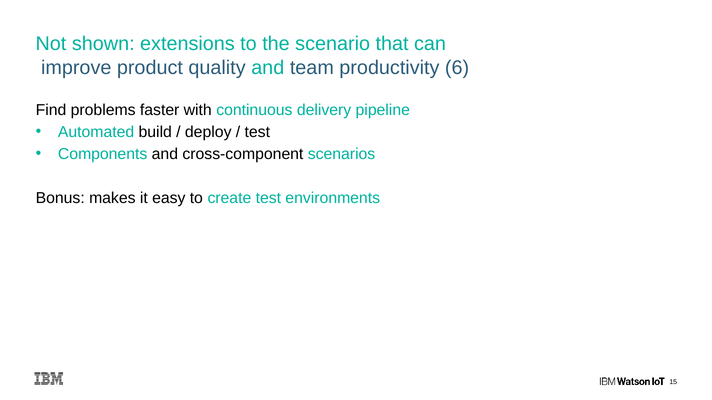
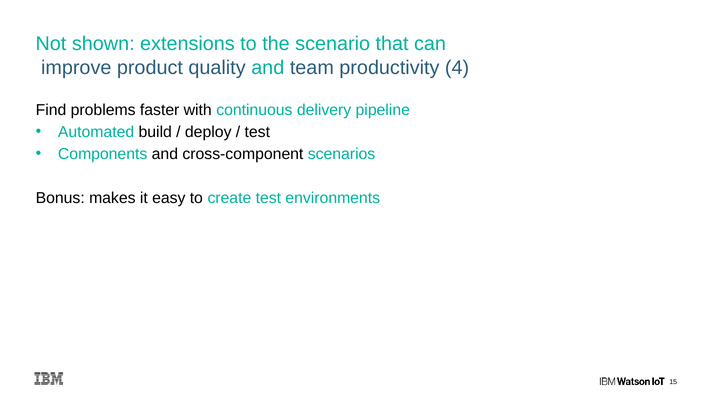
6: 6 -> 4
